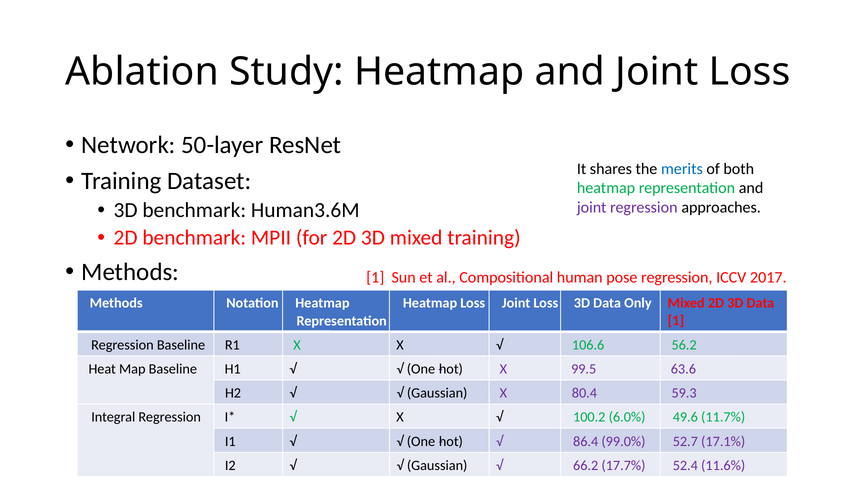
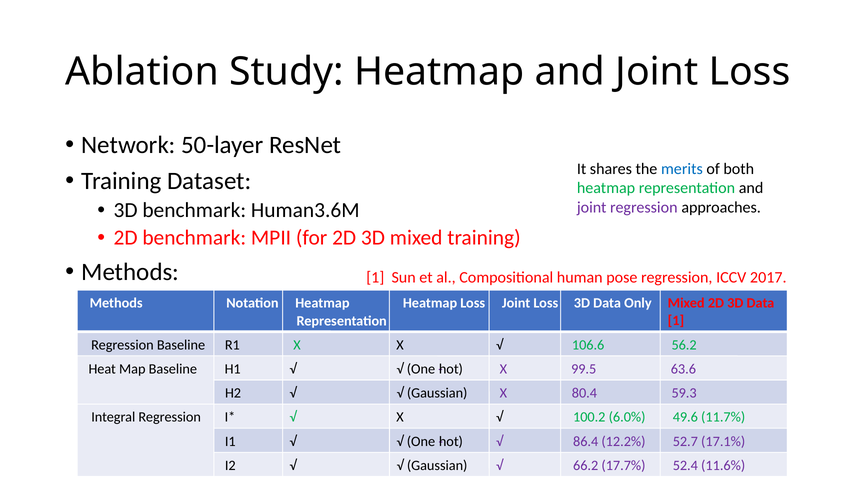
99.0%: 99.0% -> 12.2%
